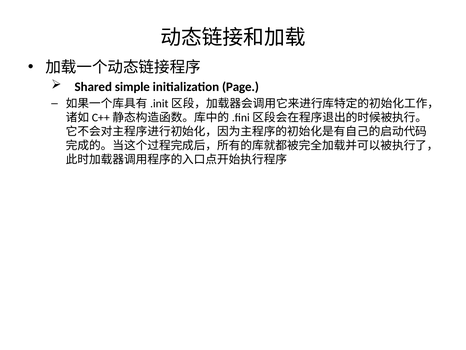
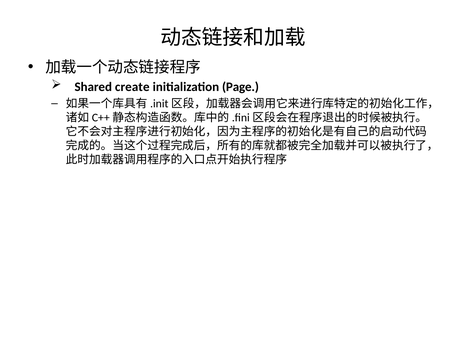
simple: simple -> create
